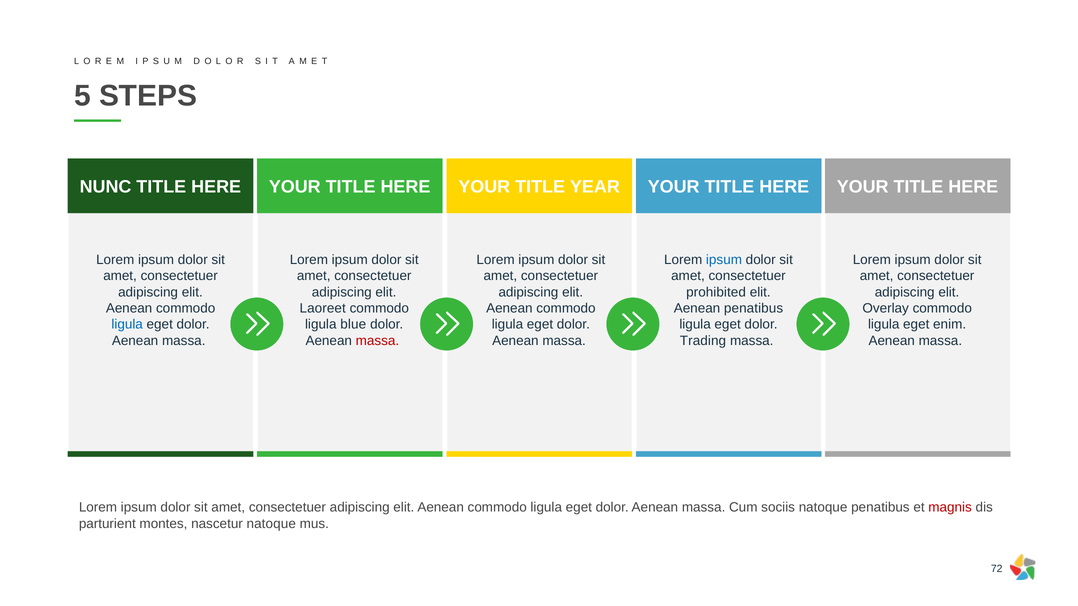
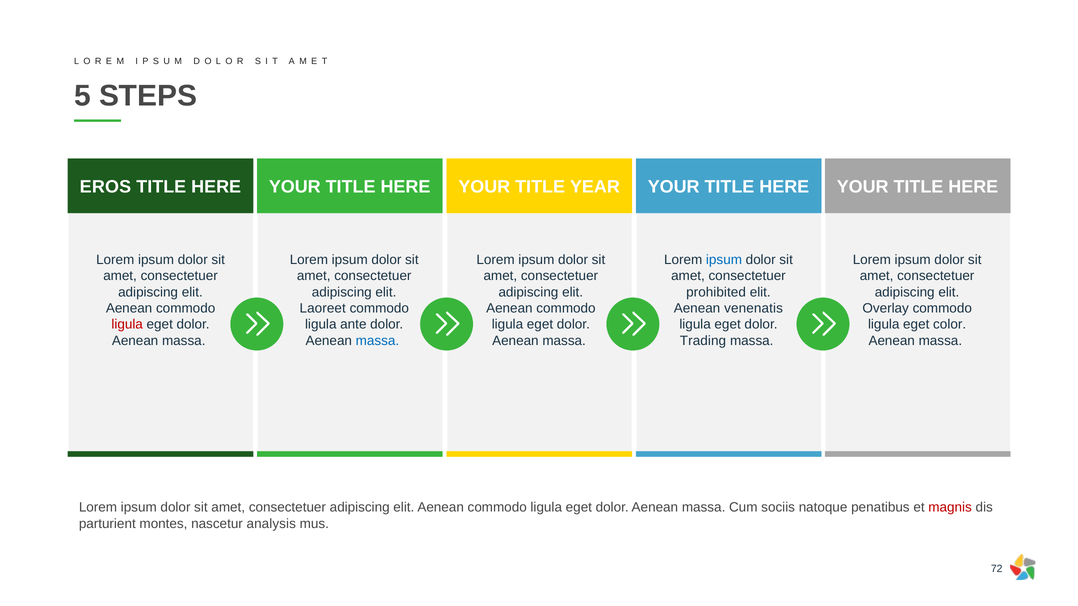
NUNC: NUNC -> EROS
Aenean penatibus: penatibus -> venenatis
ligula at (127, 325) colour: blue -> red
blue: blue -> ante
enim: enim -> color
massa at (377, 341) colour: red -> blue
nascetur natoque: natoque -> analysis
